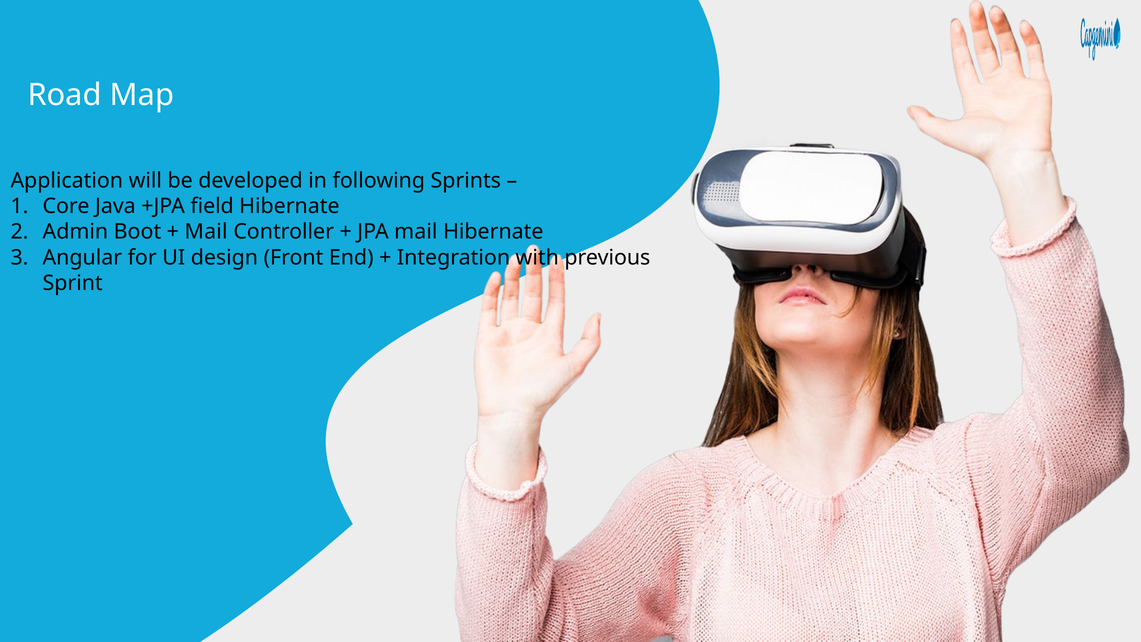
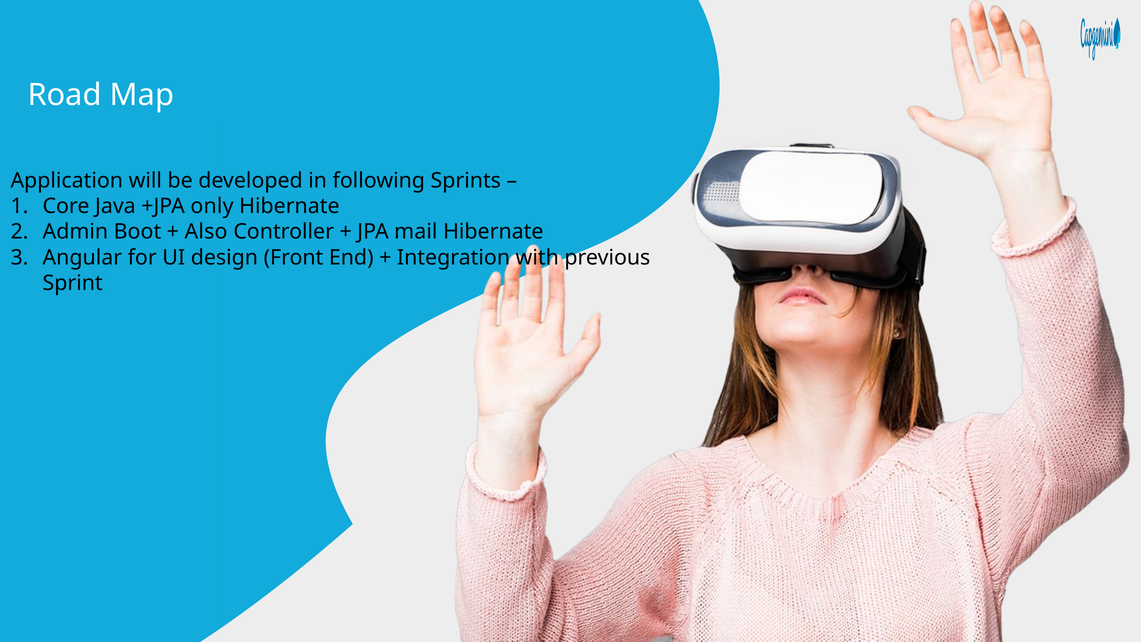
field: field -> only
Mail at (206, 232): Mail -> Also
